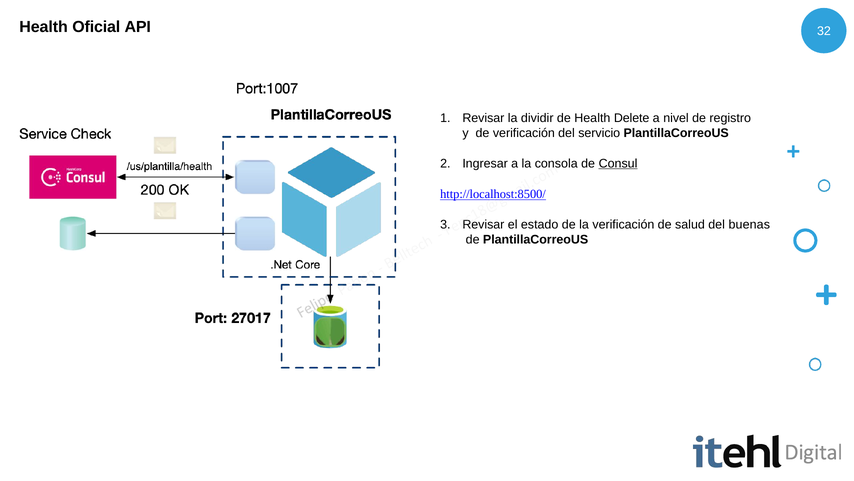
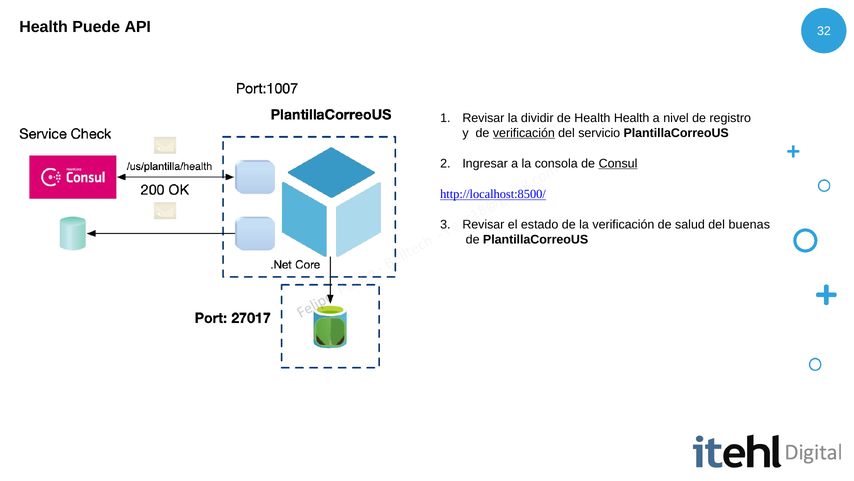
Oficial: Oficial -> Puede
Health Delete: Delete -> Health
verificación at (524, 133) underline: none -> present
